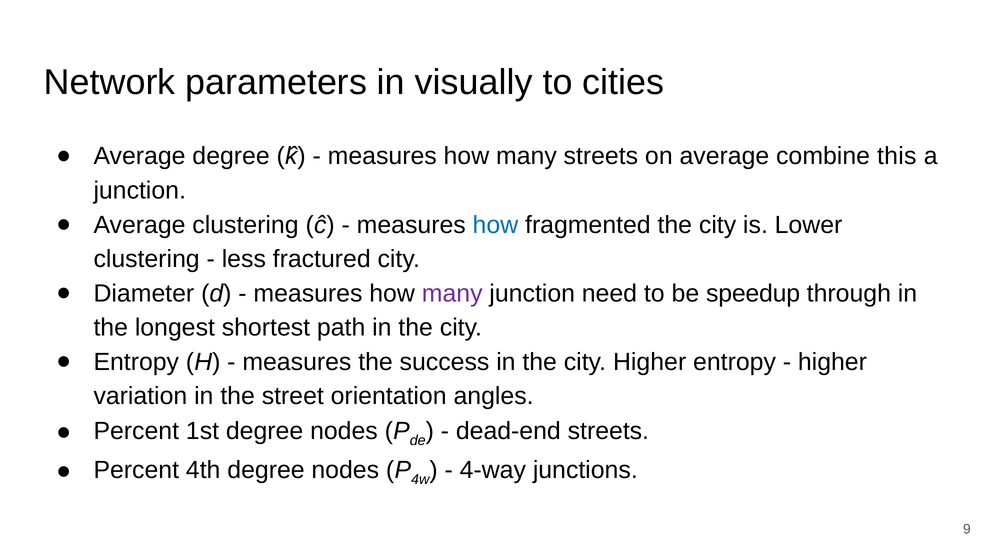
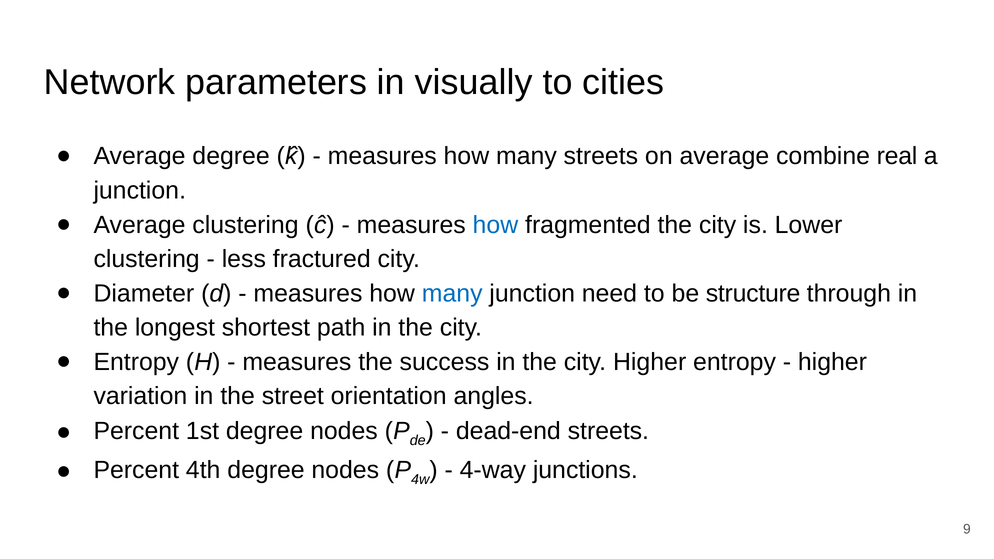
this: this -> real
many at (452, 293) colour: purple -> blue
speedup: speedup -> structure
